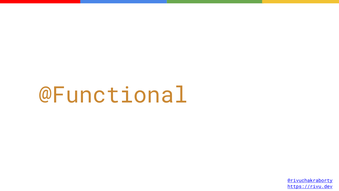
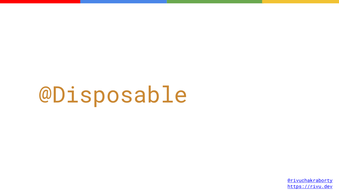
@Functional: @Functional -> @Disposable
